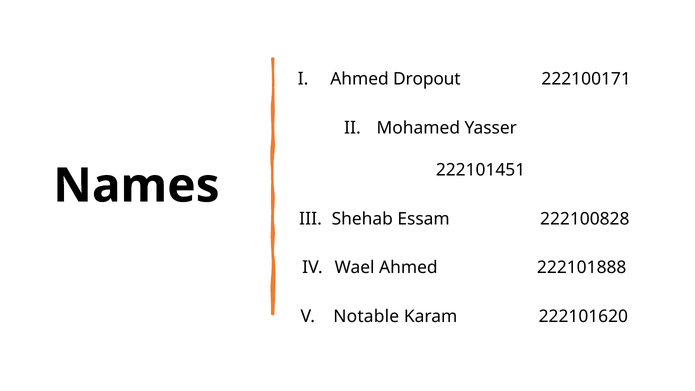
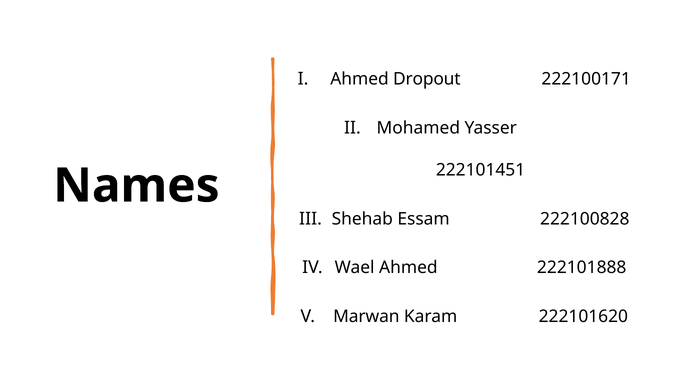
Notable: Notable -> Marwan
